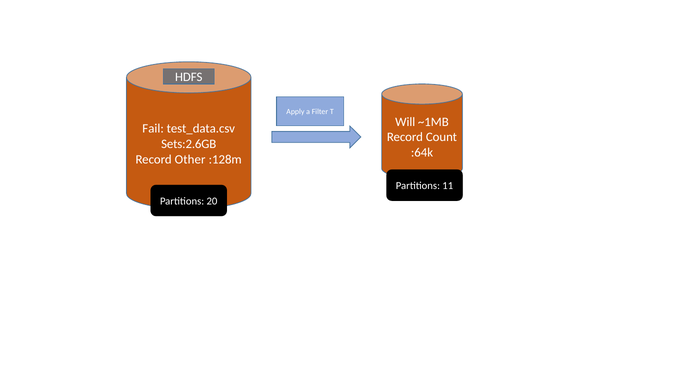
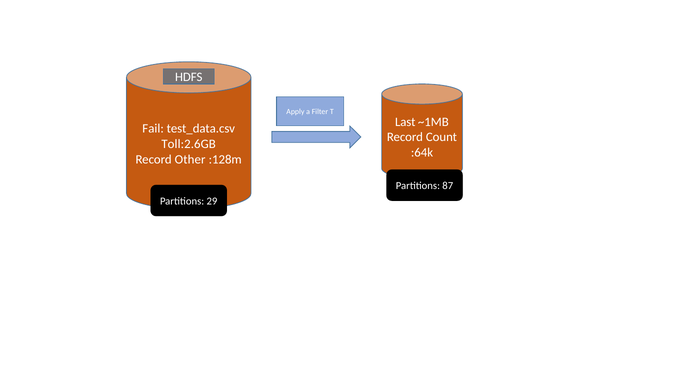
Will: Will -> Last
Sets:2.6GB: Sets:2.6GB -> Toll:2.6GB
11: 11 -> 87
20: 20 -> 29
